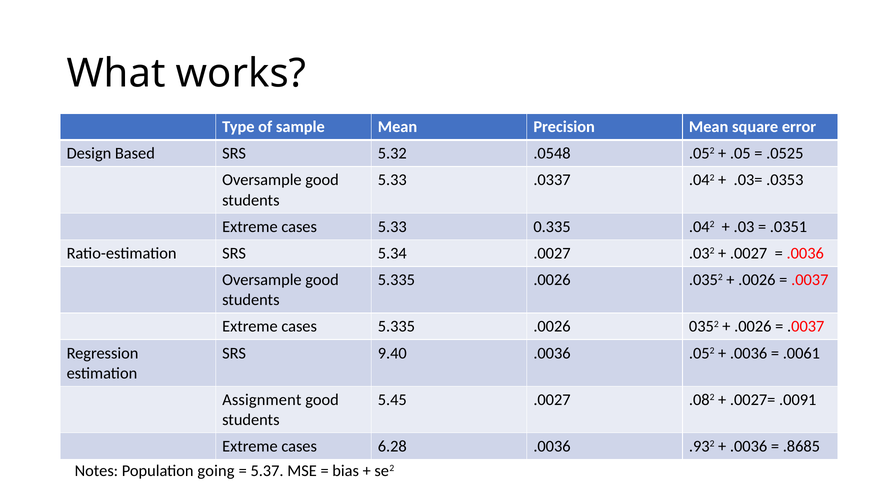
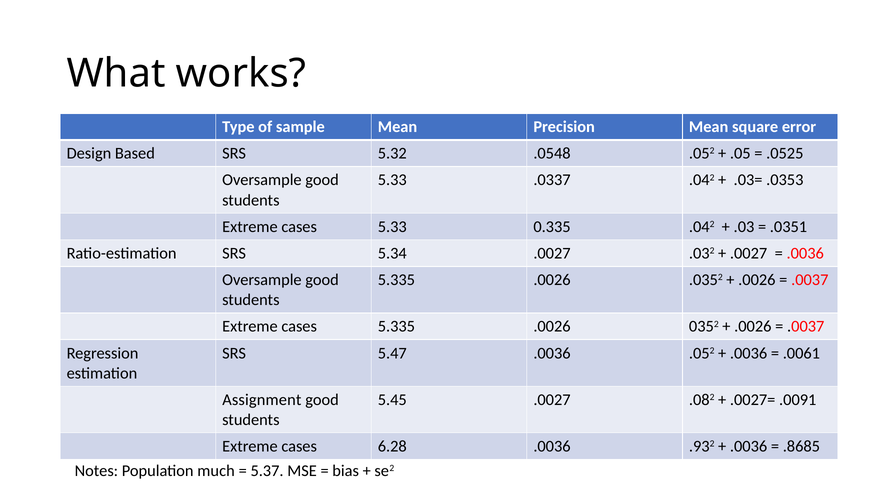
9.40: 9.40 -> 5.47
going: going -> much
